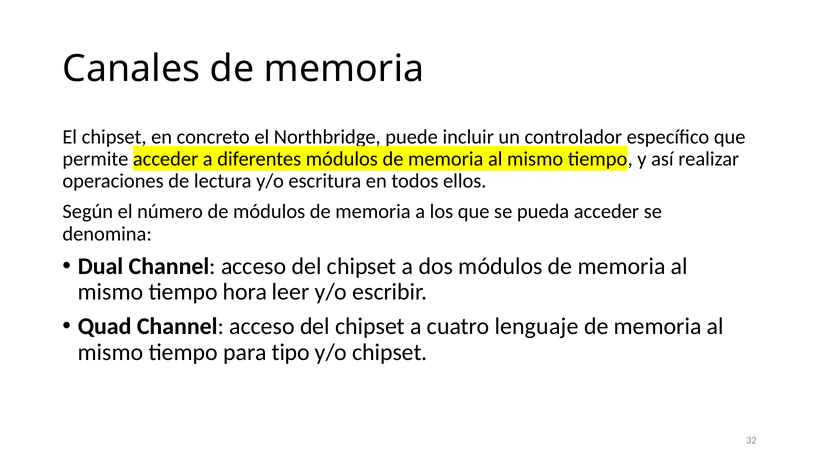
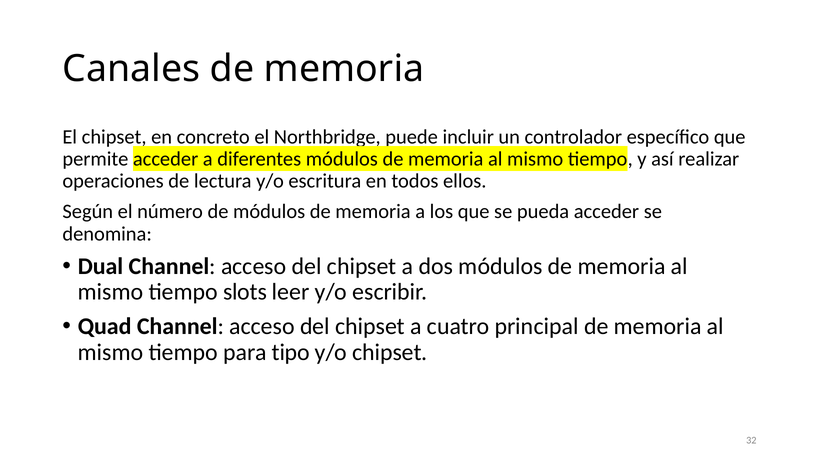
hora: hora -> slots
lenguaje: lenguaje -> principal
